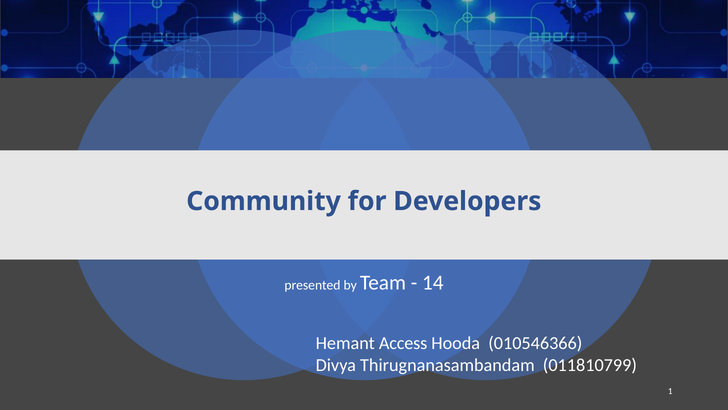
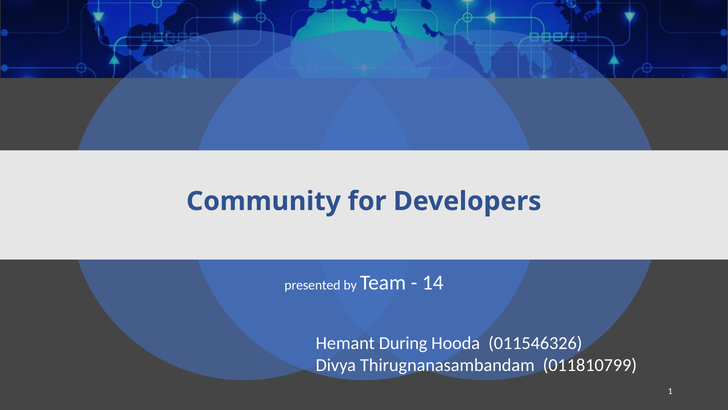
Access: Access -> During
010546366: 010546366 -> 011546326
